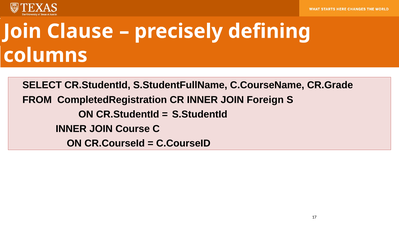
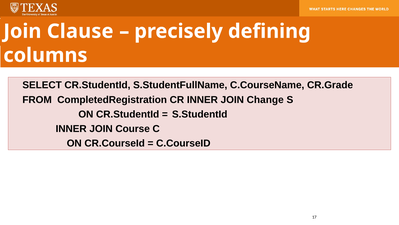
Foreign: Foreign -> Change
